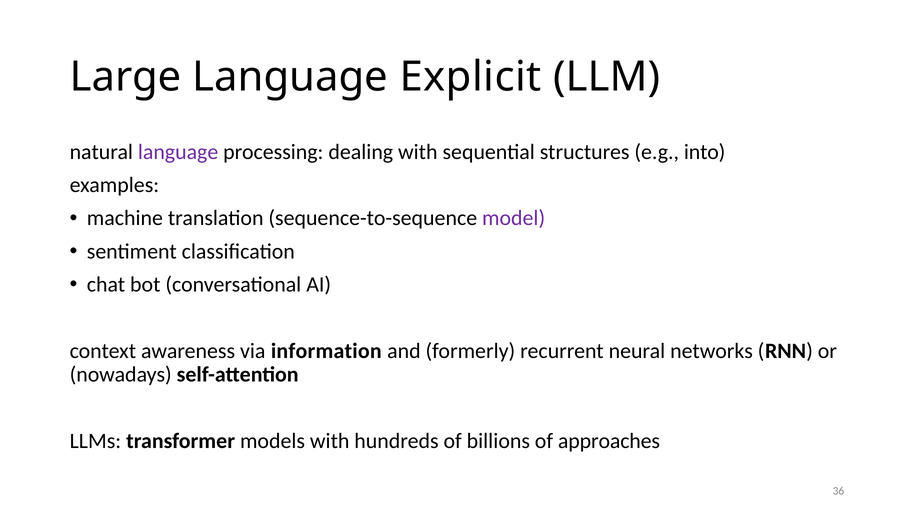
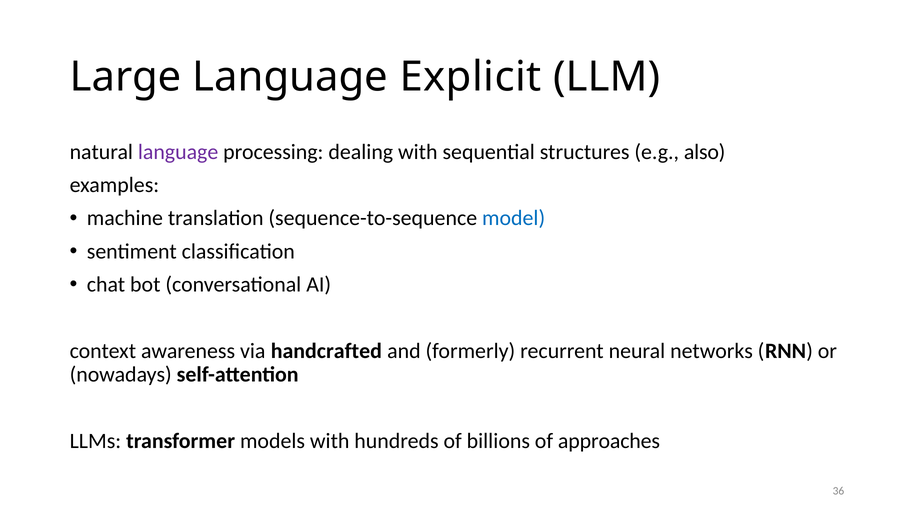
into: into -> also
model colour: purple -> blue
information: information -> handcrafted
